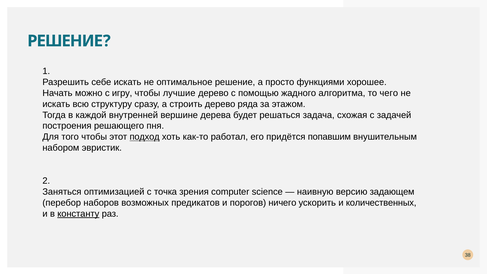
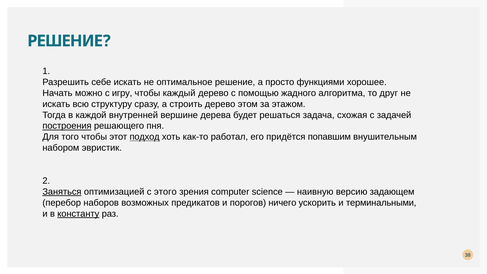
лучшие: лучшие -> каждый
чего: чего -> друг
ряда: ряда -> этом
построения underline: none -> present
Заняться underline: none -> present
точка: точка -> этого
количественных: количественных -> терминальными
